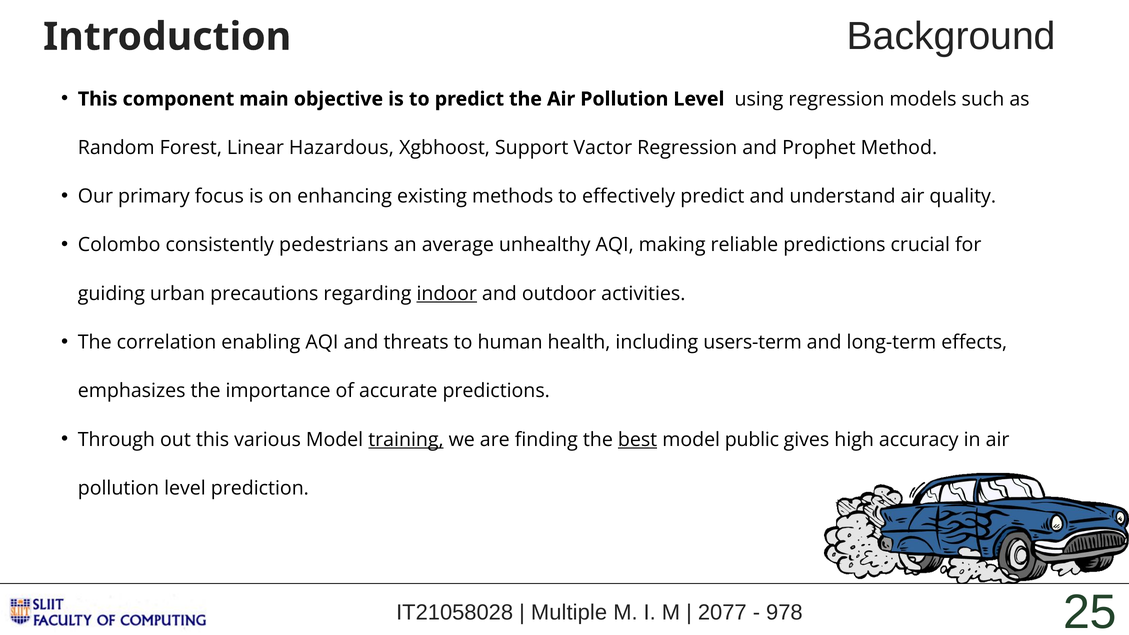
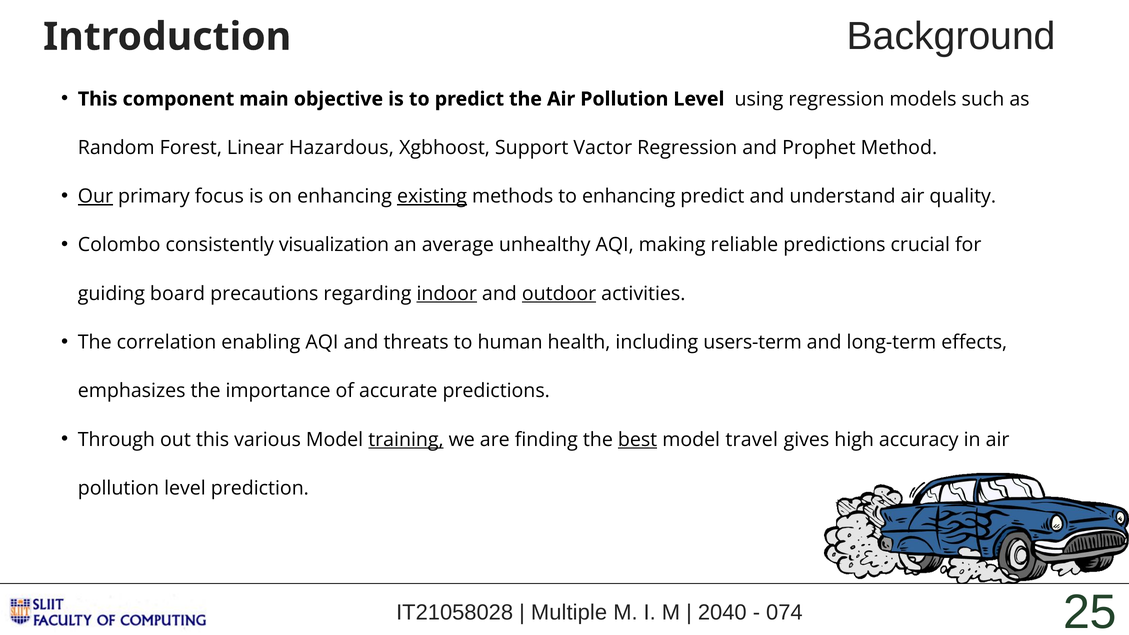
Our underline: none -> present
existing underline: none -> present
to effectively: effectively -> enhancing
pedestrians: pedestrians -> visualization
urban: urban -> board
outdoor underline: none -> present
public: public -> travel
2077: 2077 -> 2040
978: 978 -> 074
